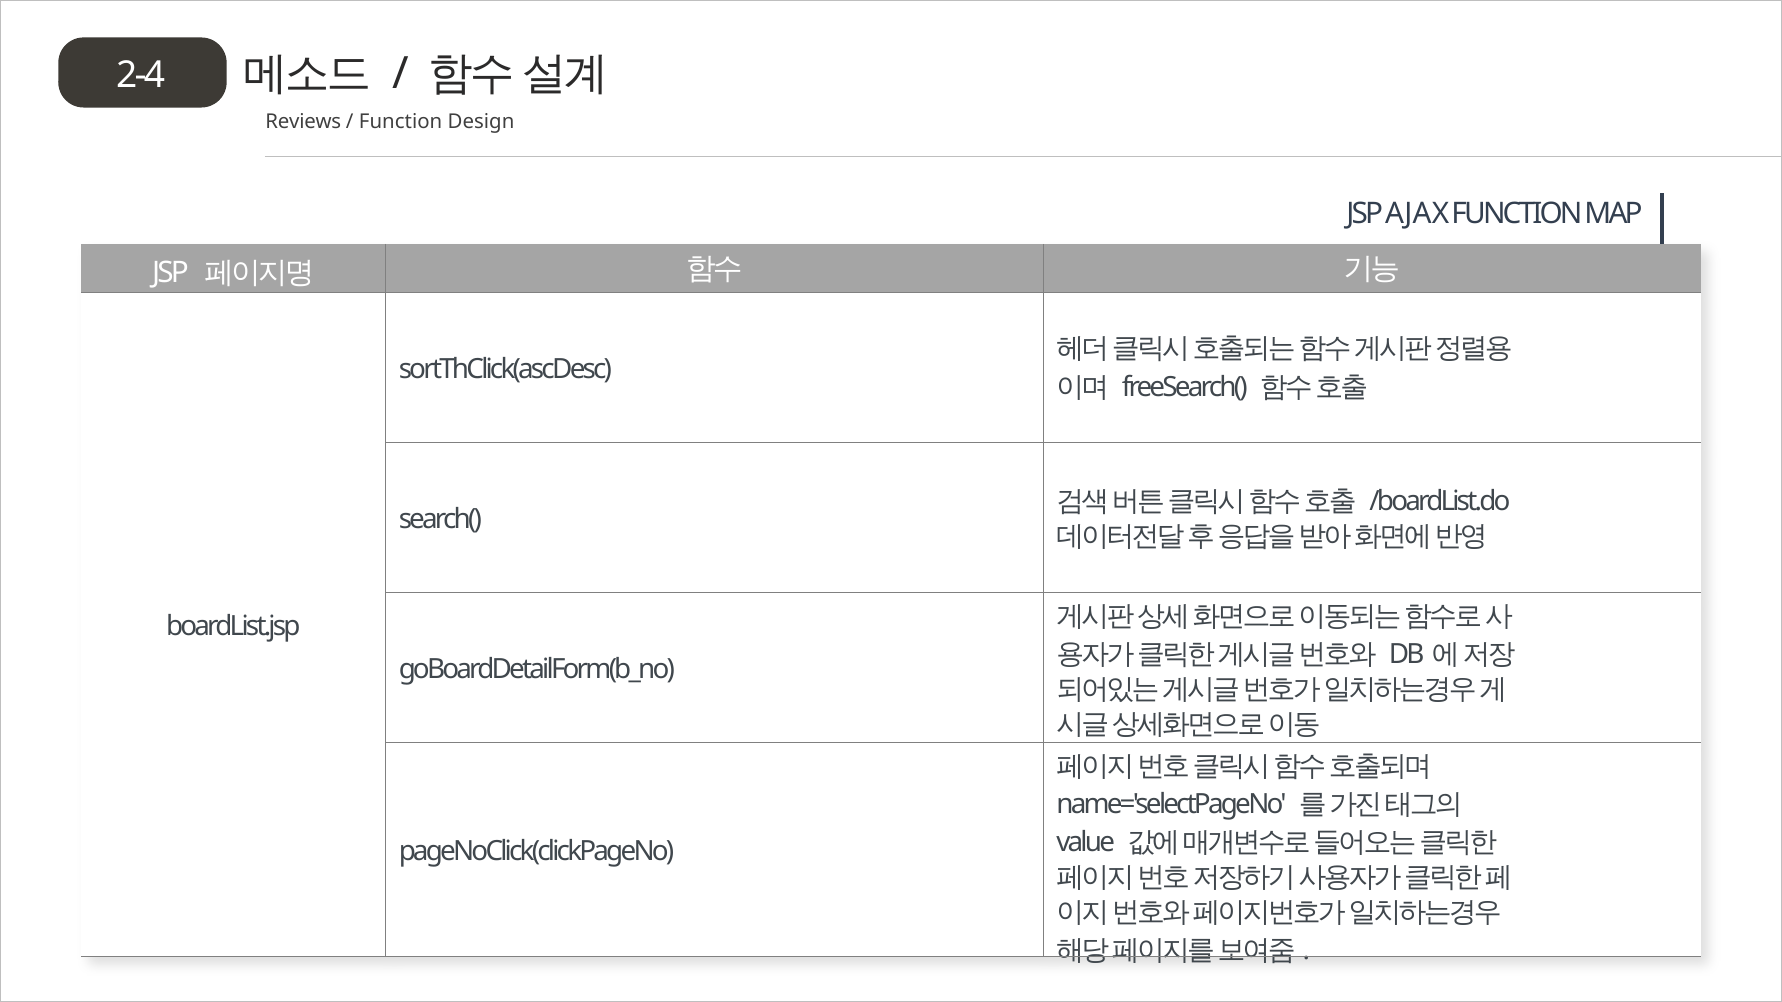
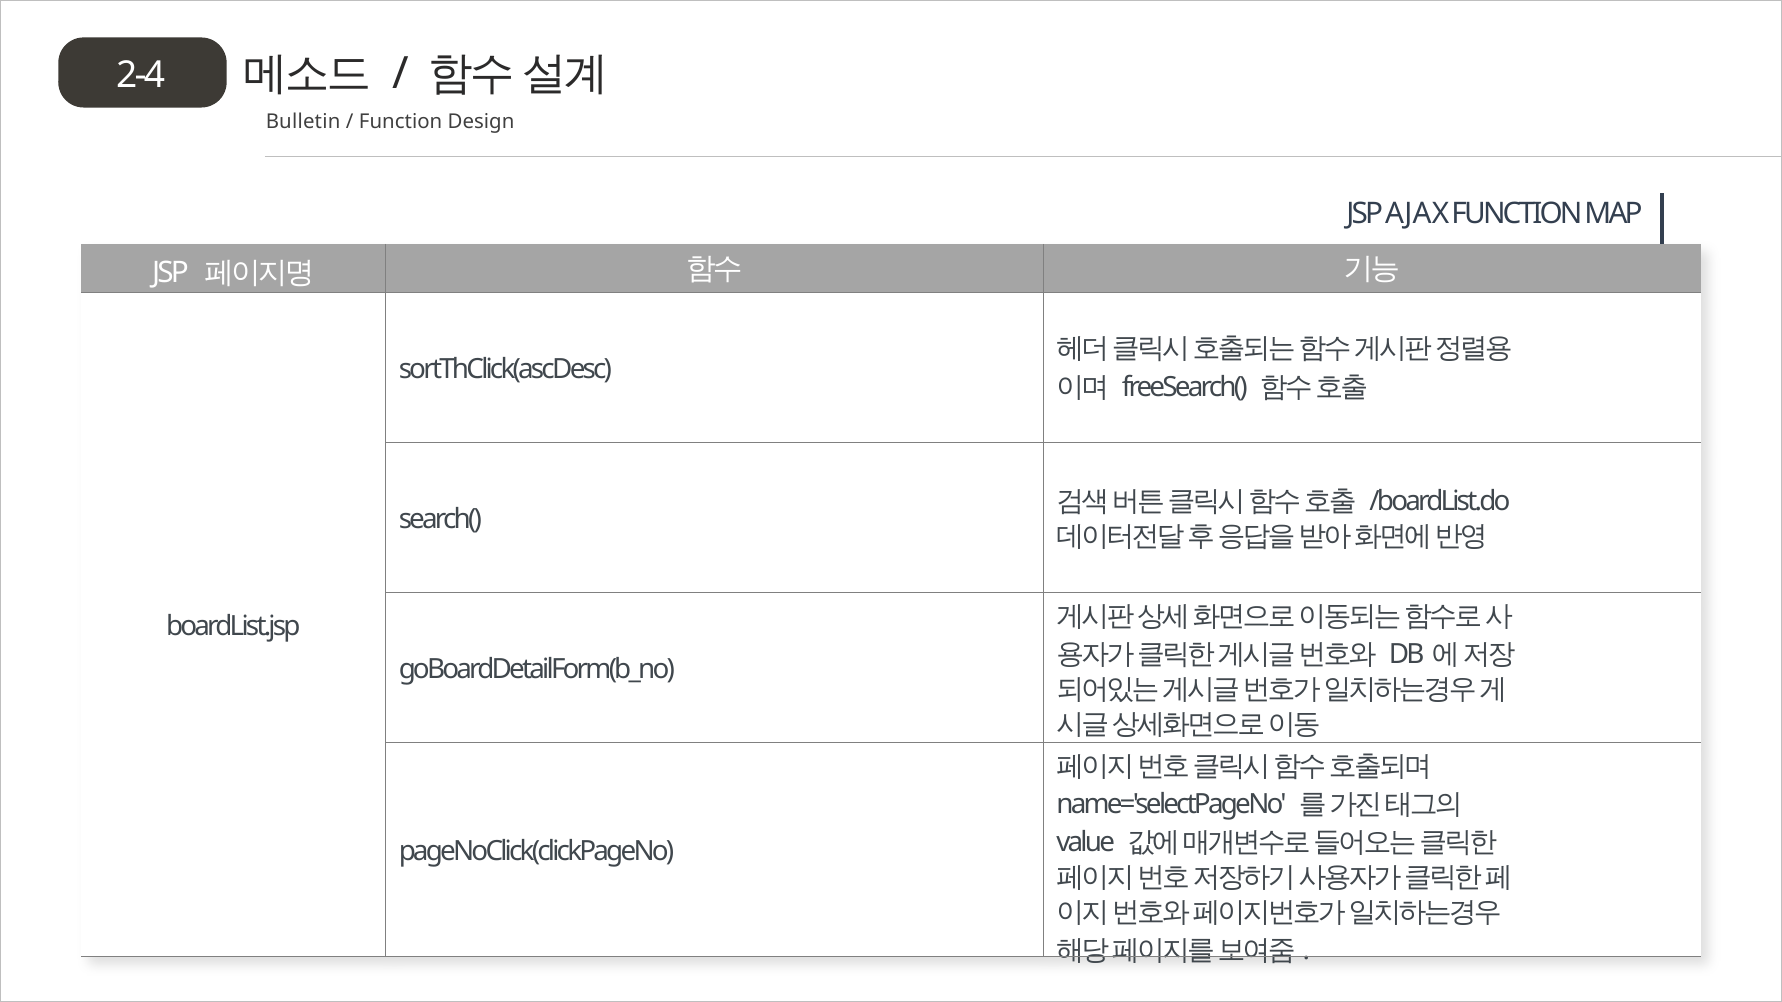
Reviews: Reviews -> Bulletin
